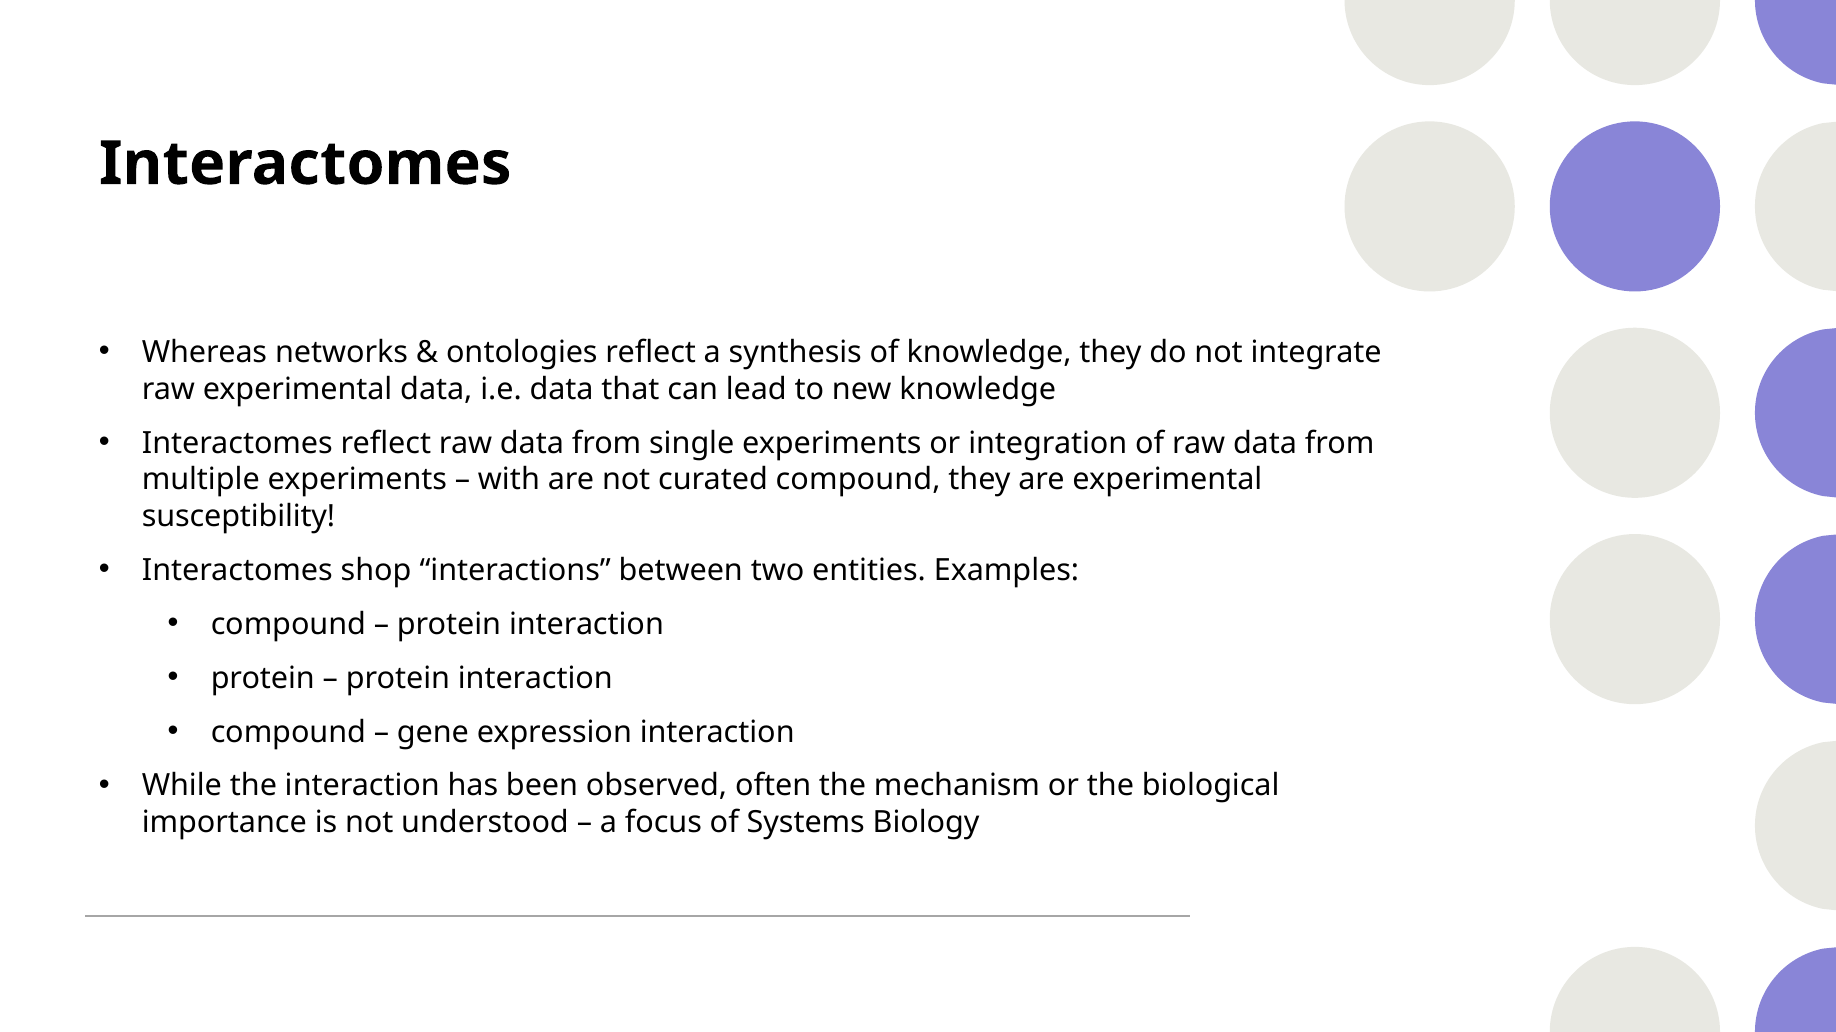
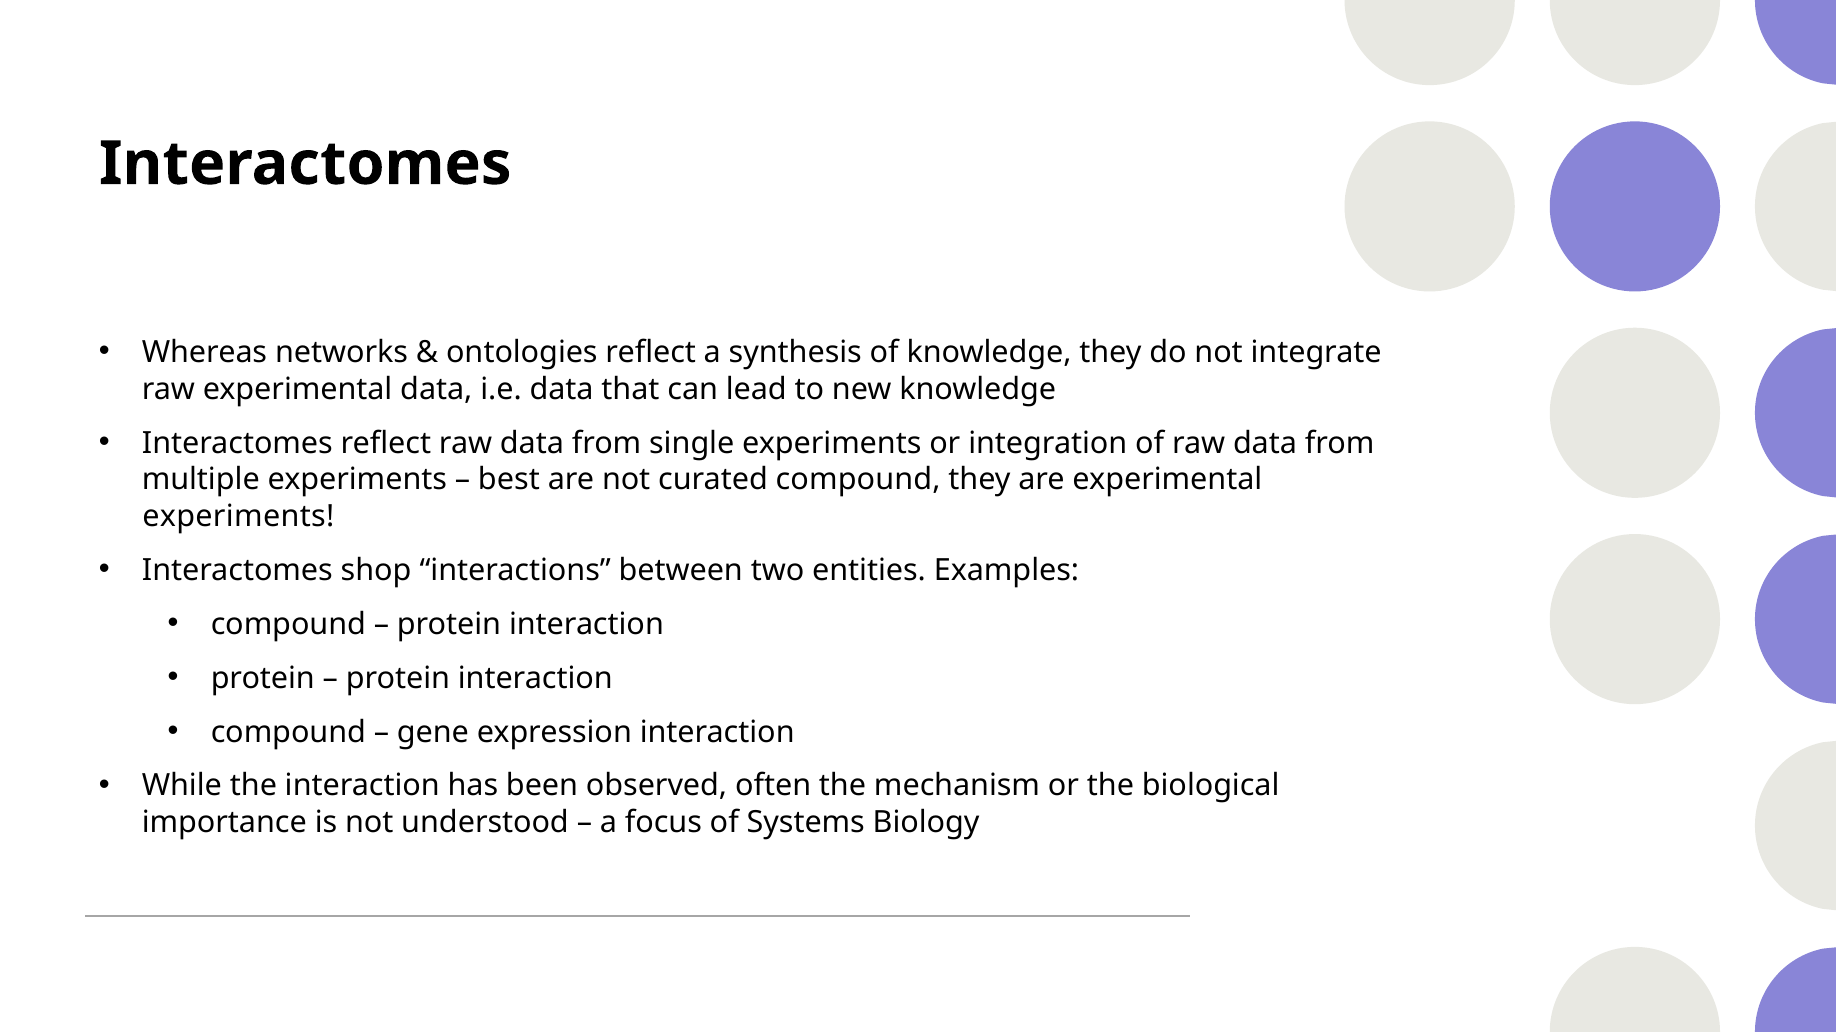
with: with -> best
susceptibility at (239, 517): susceptibility -> experiments
